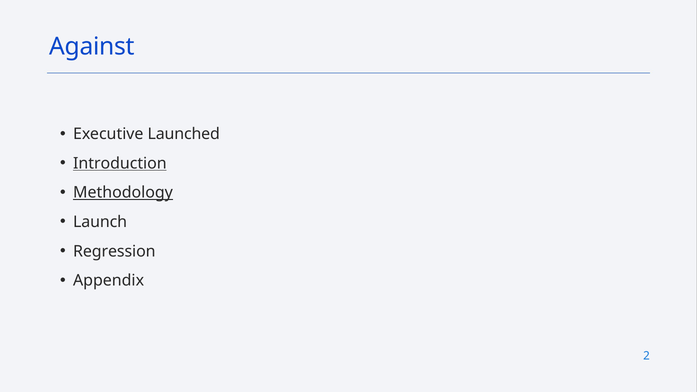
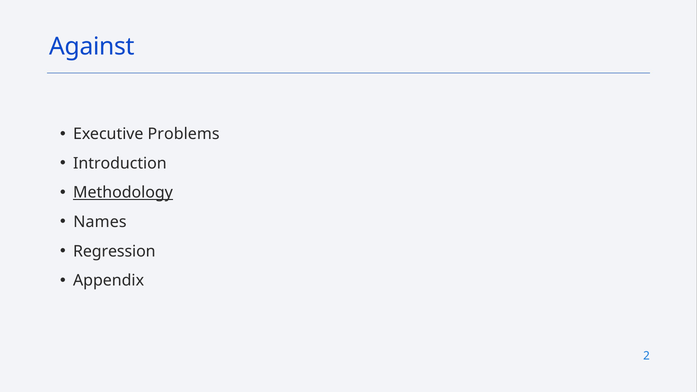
Launched: Launched -> Problems
Introduction underline: present -> none
Launch: Launch -> Names
